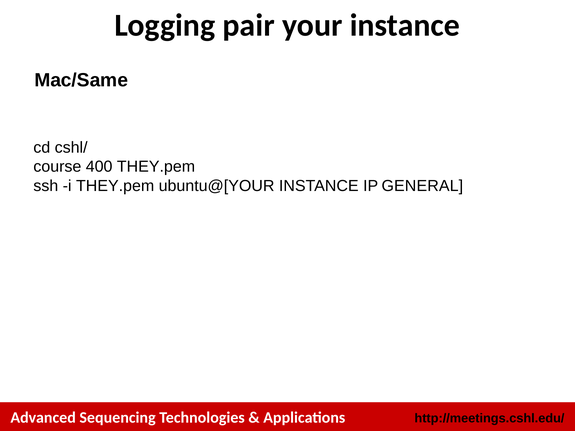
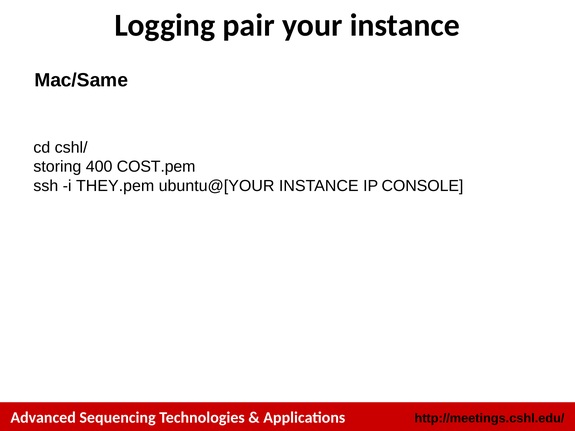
course: course -> storing
400 THEY.pem: THEY.pem -> COST.pem
GENERAL: GENERAL -> CONSOLE
